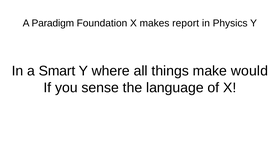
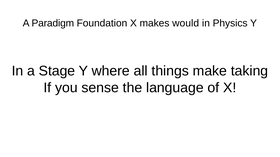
report: report -> would
Smart: Smart -> Stage
would: would -> taking
